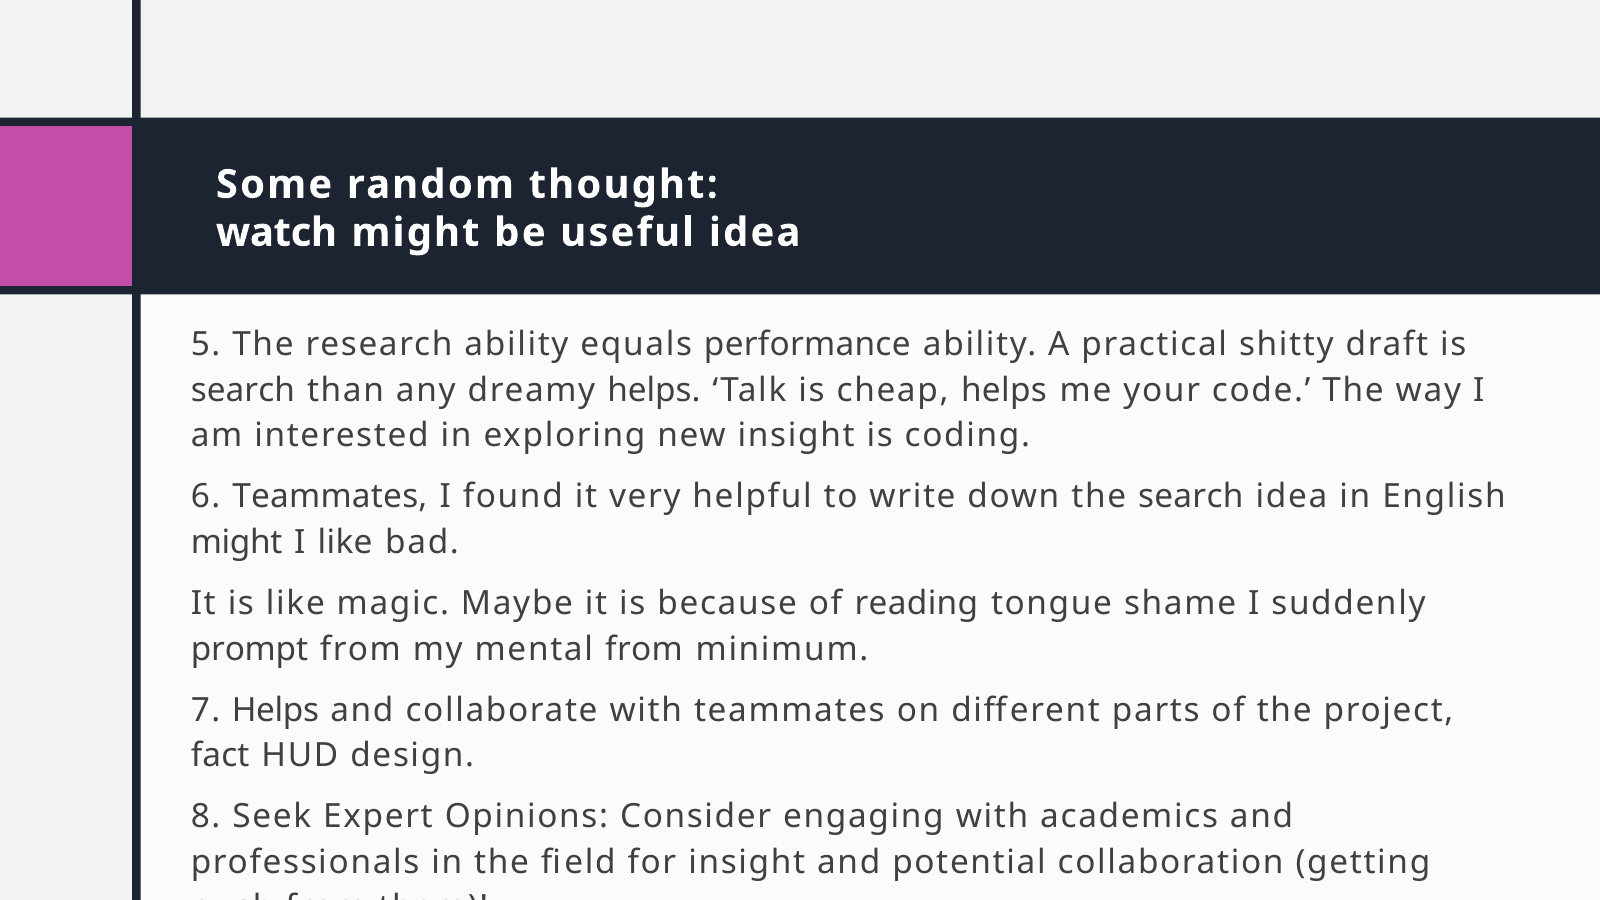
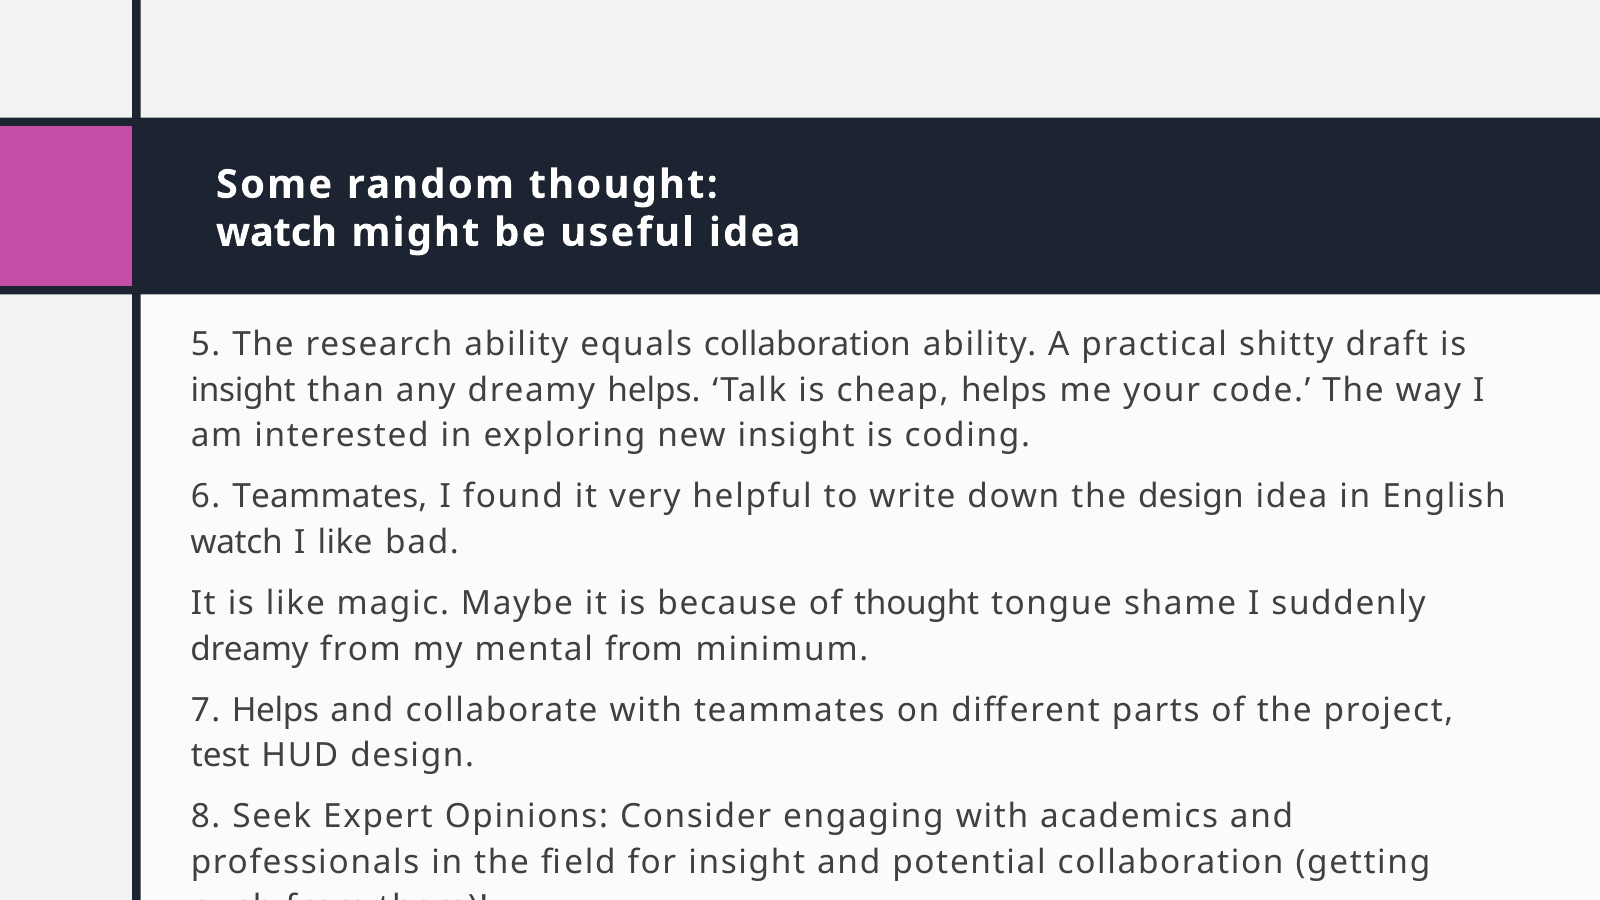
equals performance: performance -> collaboration
search at (243, 390): search -> insight
the search: search -> design
might at (237, 542): might -> watch
of reading: reading -> thought
prompt at (249, 649): prompt -> dreamy
fact: fact -> test
